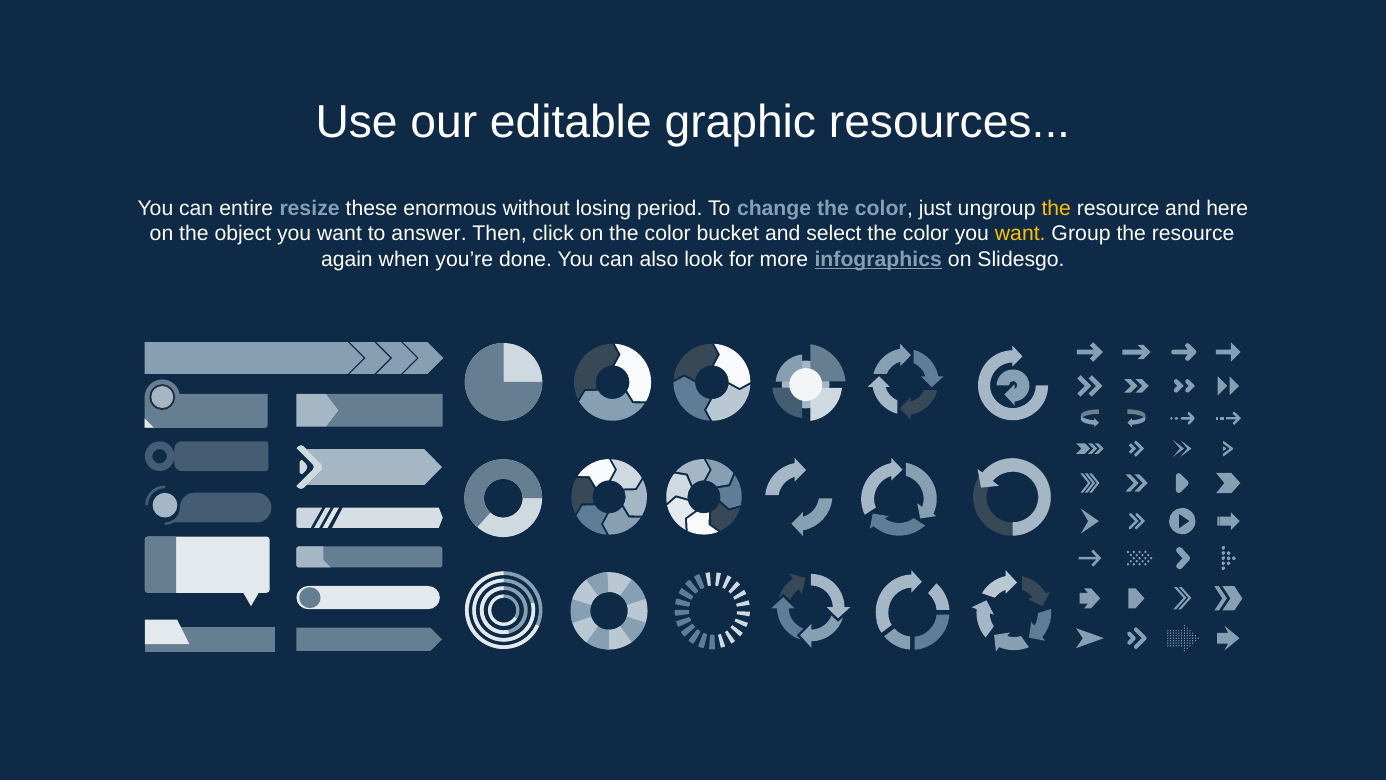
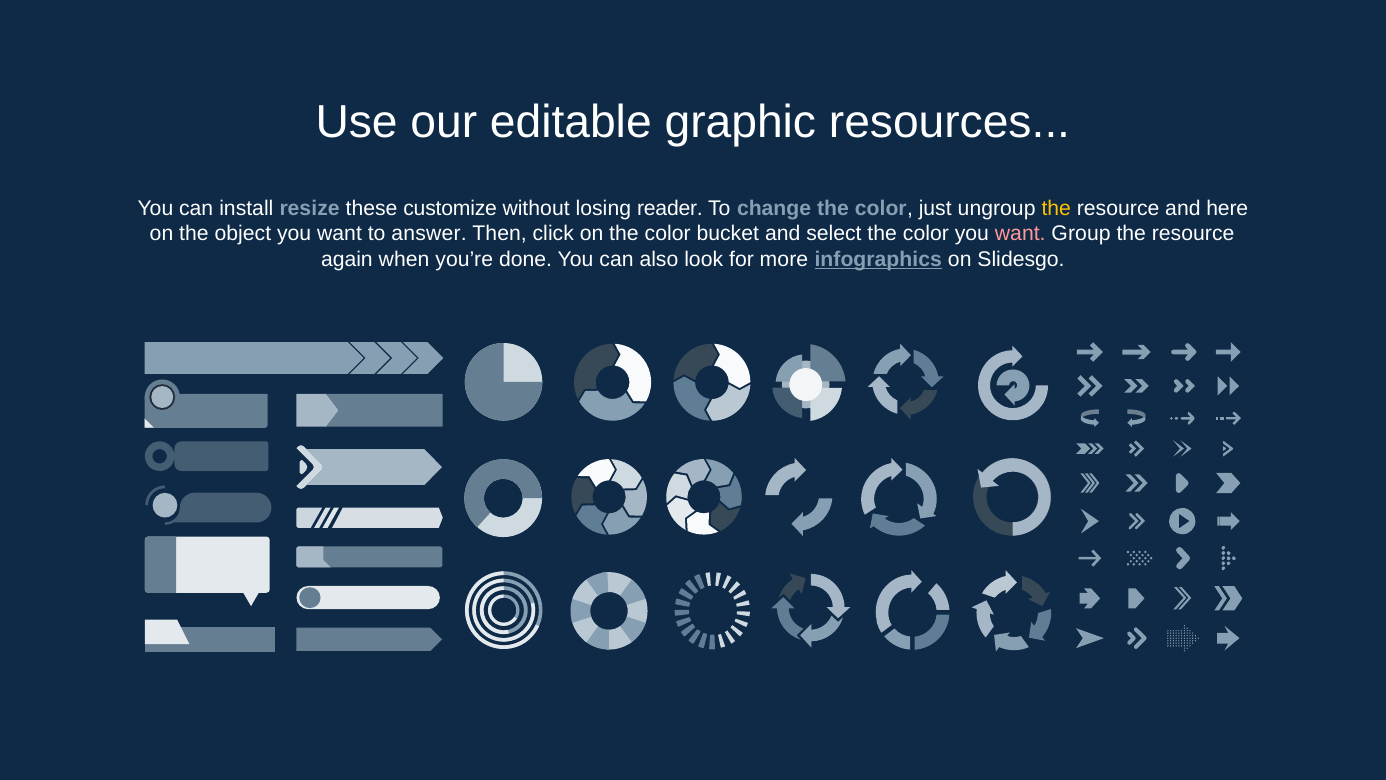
entire: entire -> install
enormous: enormous -> customize
period: period -> reader
want at (1020, 233) colour: yellow -> pink
